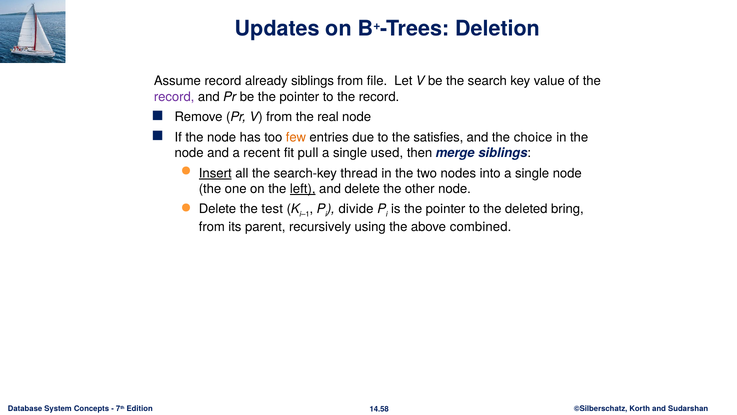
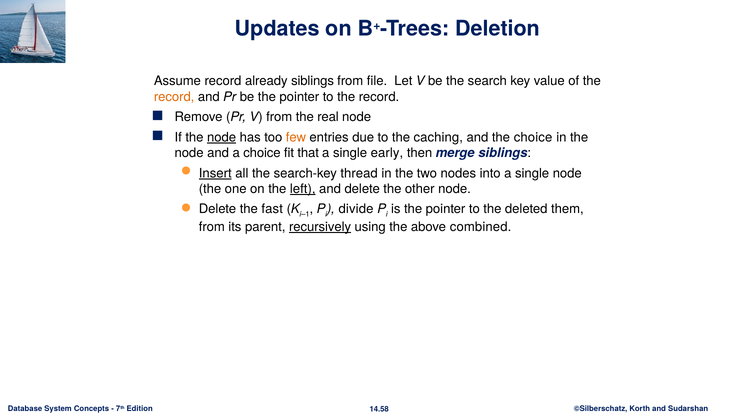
record at (174, 97) colour: purple -> orange
node at (222, 137) underline: none -> present
satisfies: satisfies -> caching
a recent: recent -> choice
pull: pull -> that
used: used -> early
test: test -> fast
bring: bring -> them
recursively underline: none -> present
